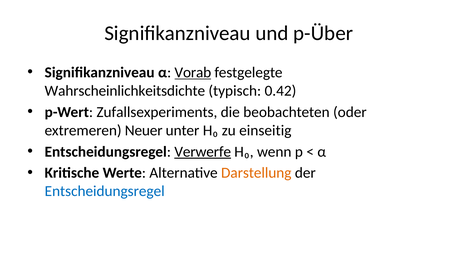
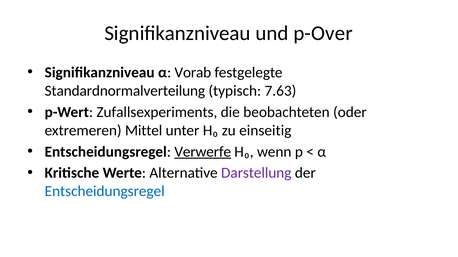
p-Über: p-Über -> p-Over
Vorab underline: present -> none
Wahrscheinlichkeitsdichte: Wahrscheinlichkeitsdichte -> Standardnormalverteilung
0.42: 0.42 -> 7.63
Neuer: Neuer -> Mittel
Darstellung colour: orange -> purple
